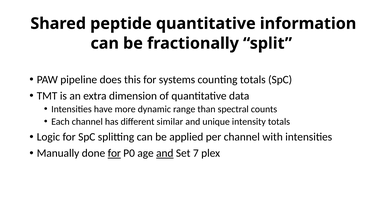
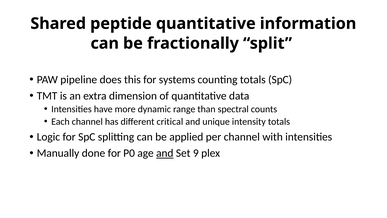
similar: similar -> critical
for at (114, 153) underline: present -> none
7: 7 -> 9
